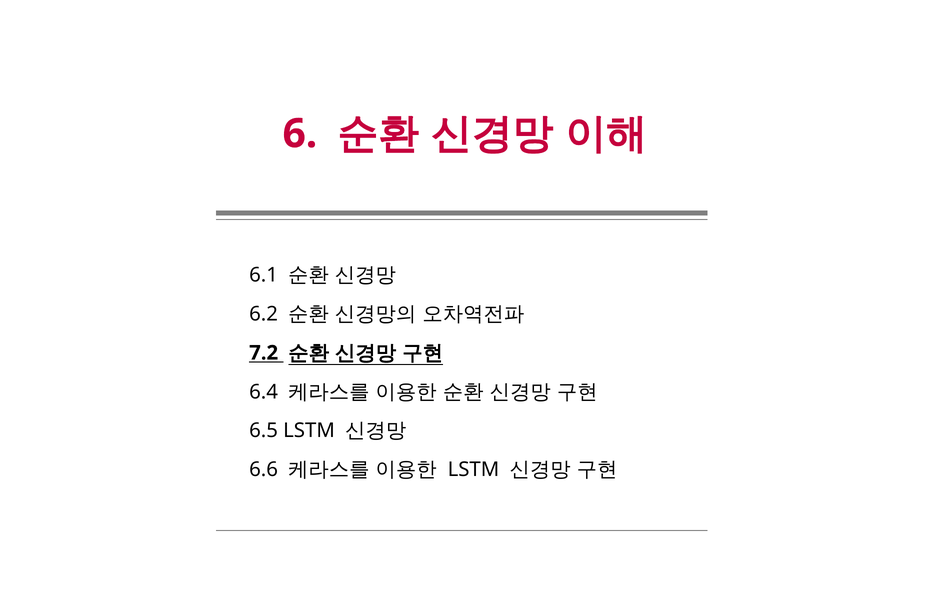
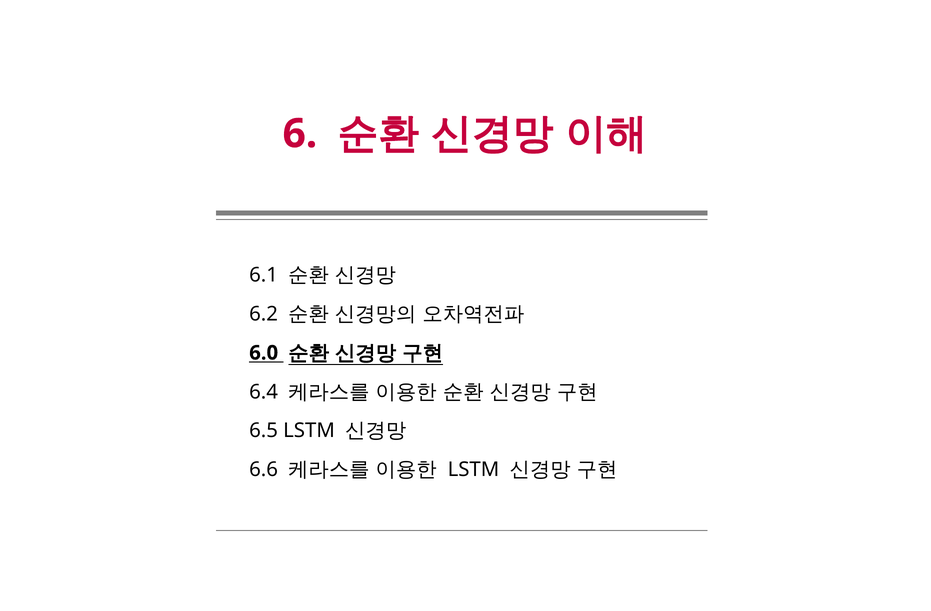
7.2: 7.2 -> 6.0
